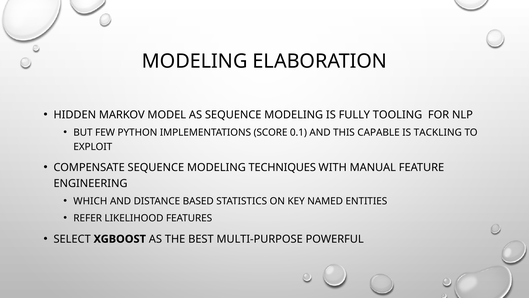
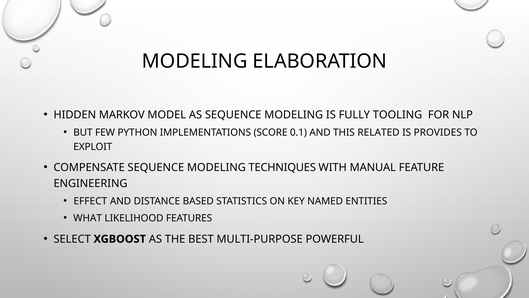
CAPABLE: CAPABLE -> RELATED
TACKLING: TACKLING -> PROVIDES
WHICH: WHICH -> EFFECT
REFER: REFER -> WHAT
